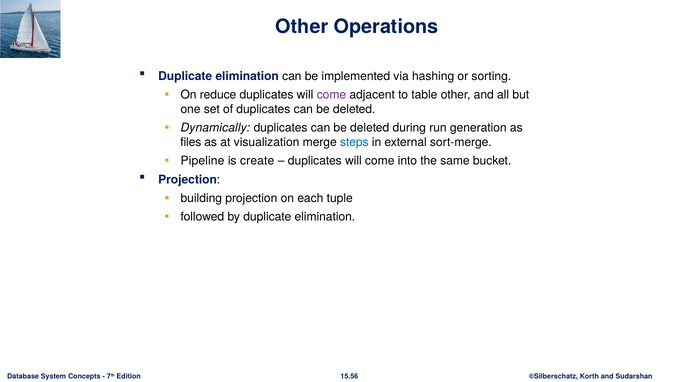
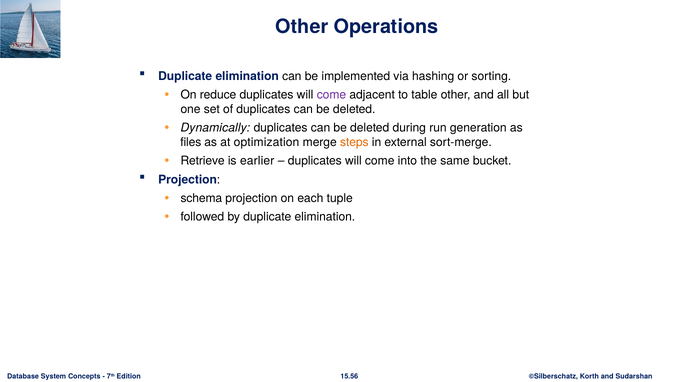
visualization: visualization -> optimization
steps colour: blue -> orange
Pipeline: Pipeline -> Retrieve
create: create -> earlier
building: building -> schema
